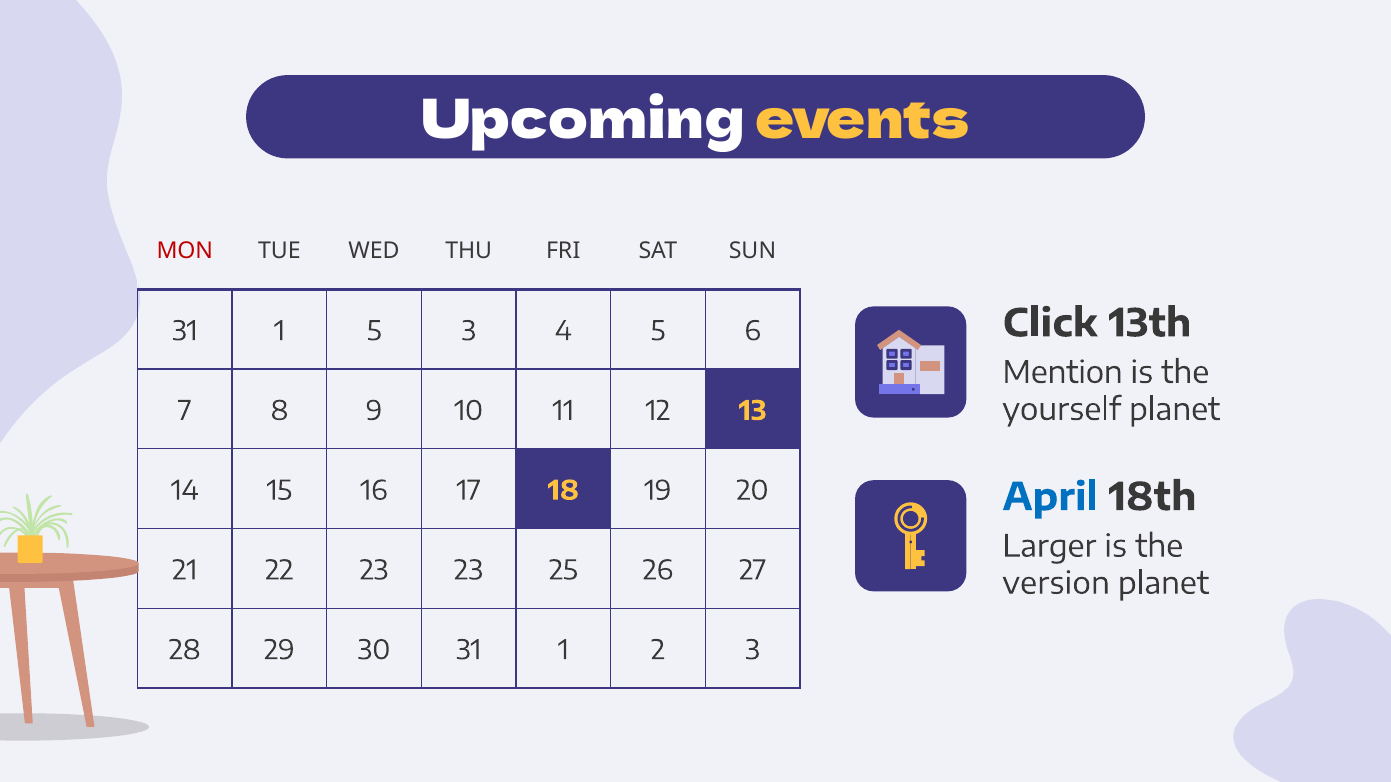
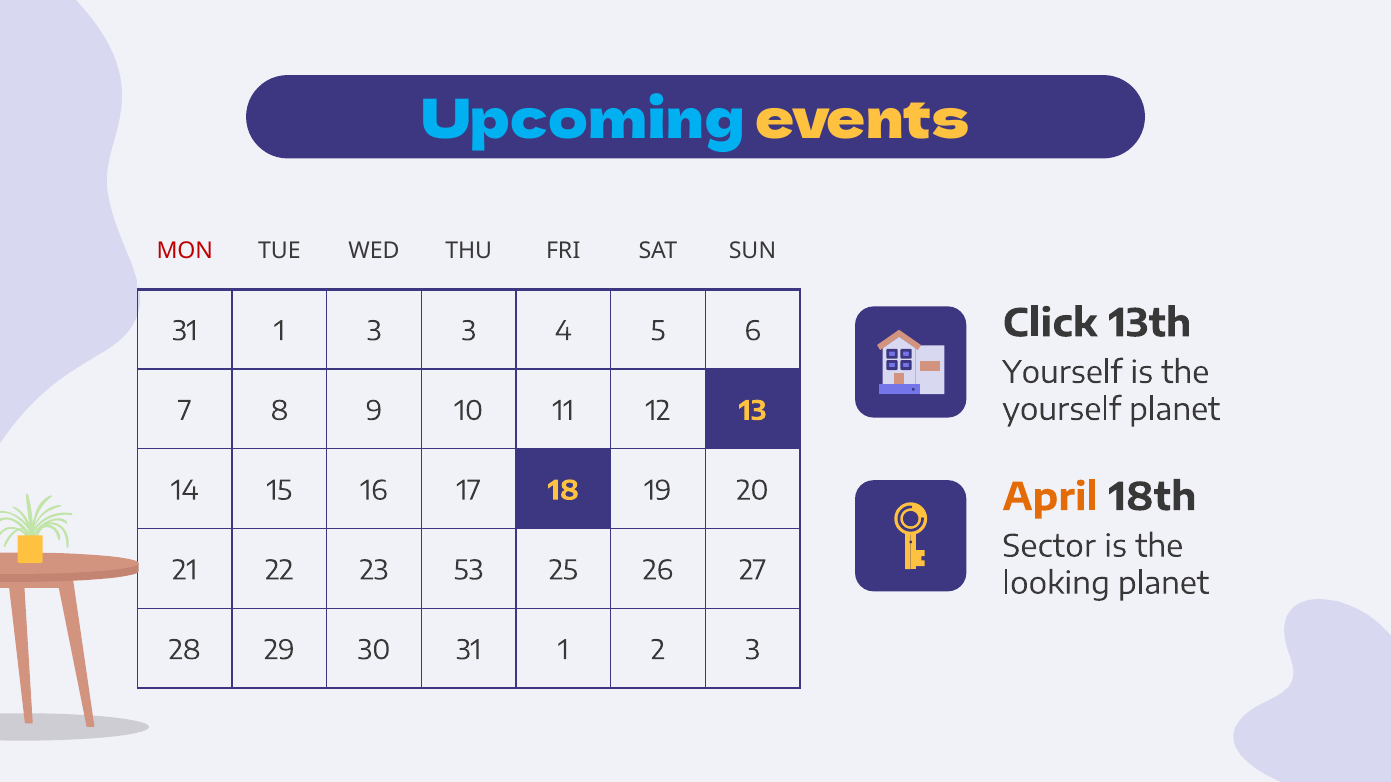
Upcoming colour: white -> light blue
1 5: 5 -> 3
Mention at (1063, 373): Mention -> Yourself
April colour: blue -> orange
Larger: Larger -> Sector
23 23: 23 -> 53
version: version -> looking
